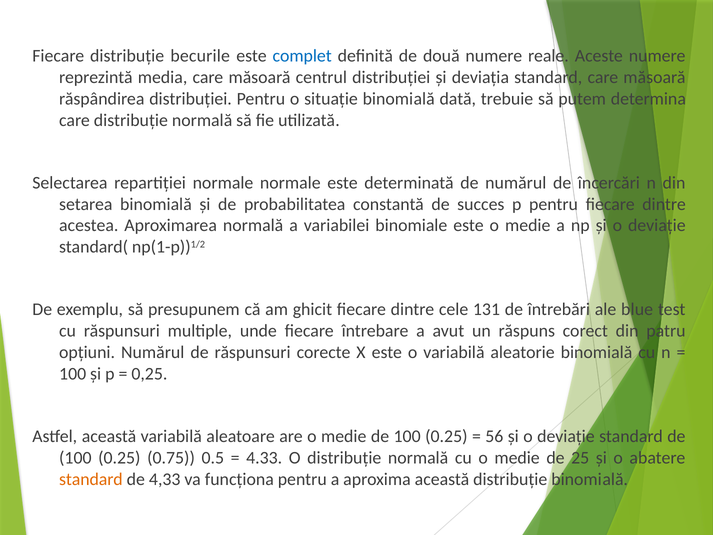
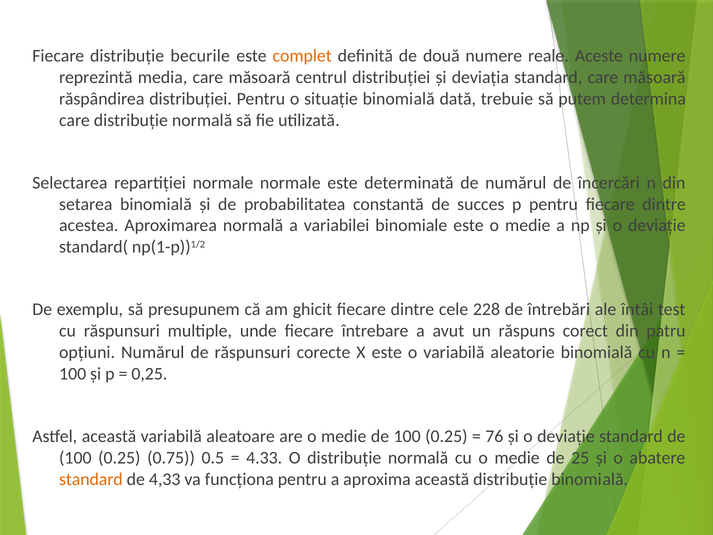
complet colour: blue -> orange
131: 131 -> 228
blue: blue -> întâi
56: 56 -> 76
